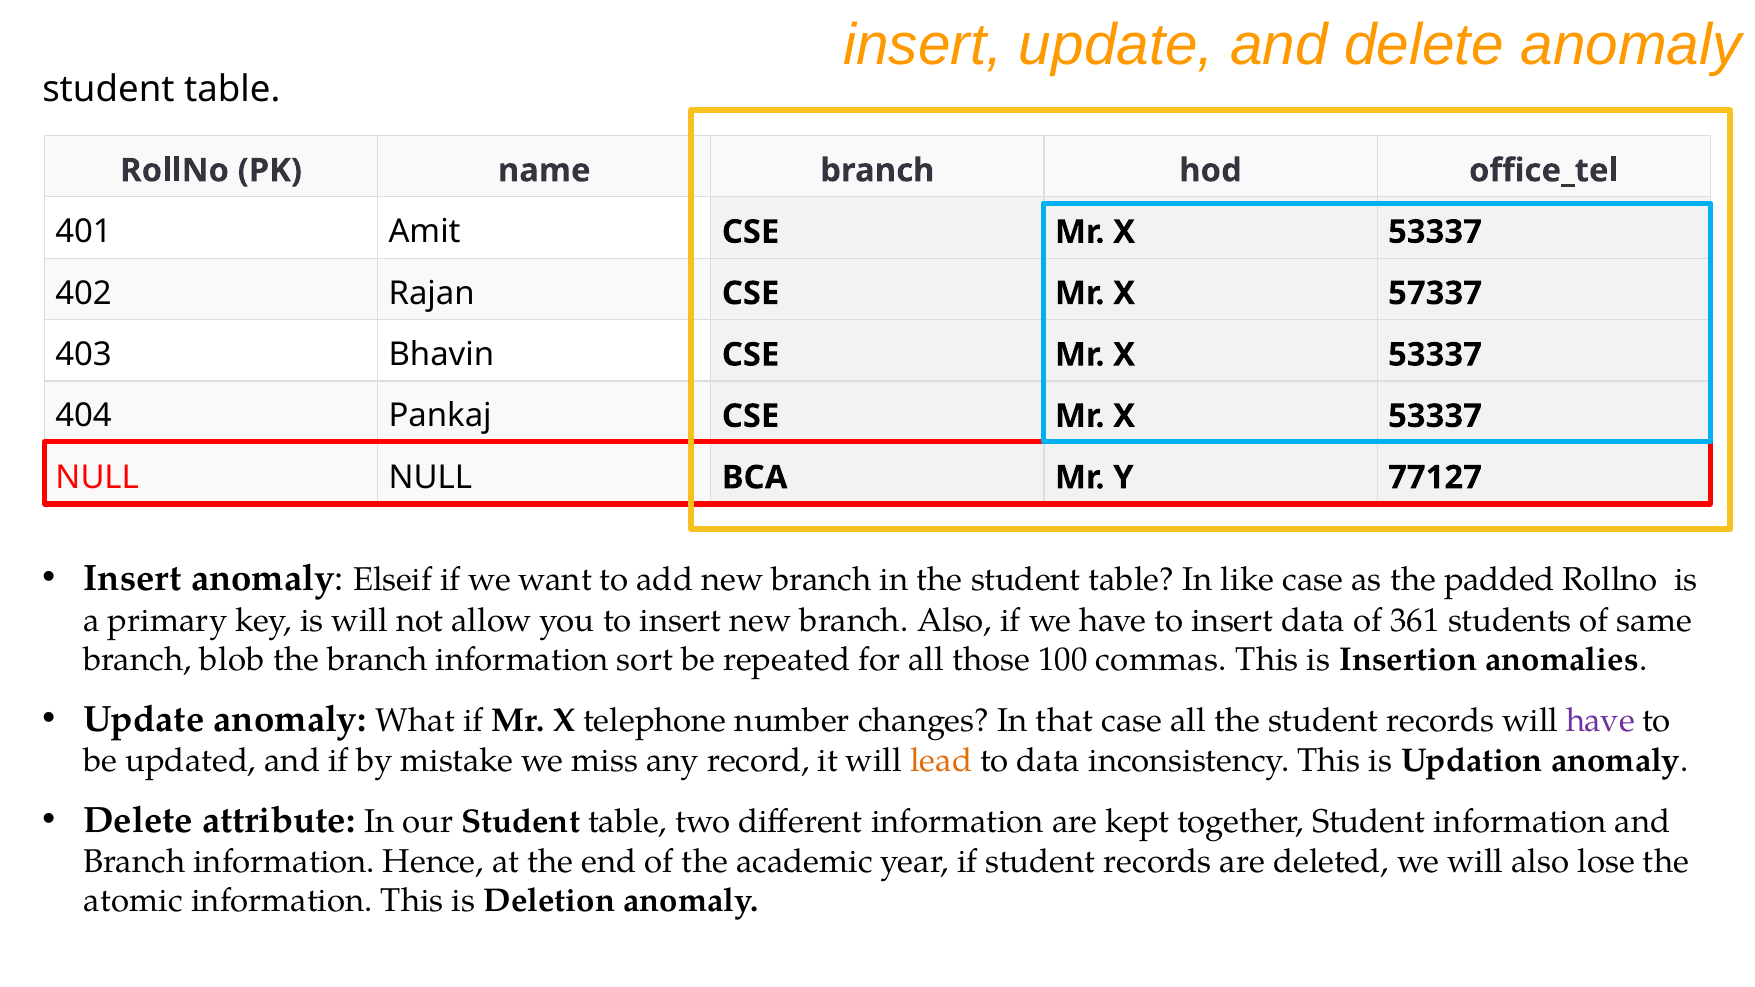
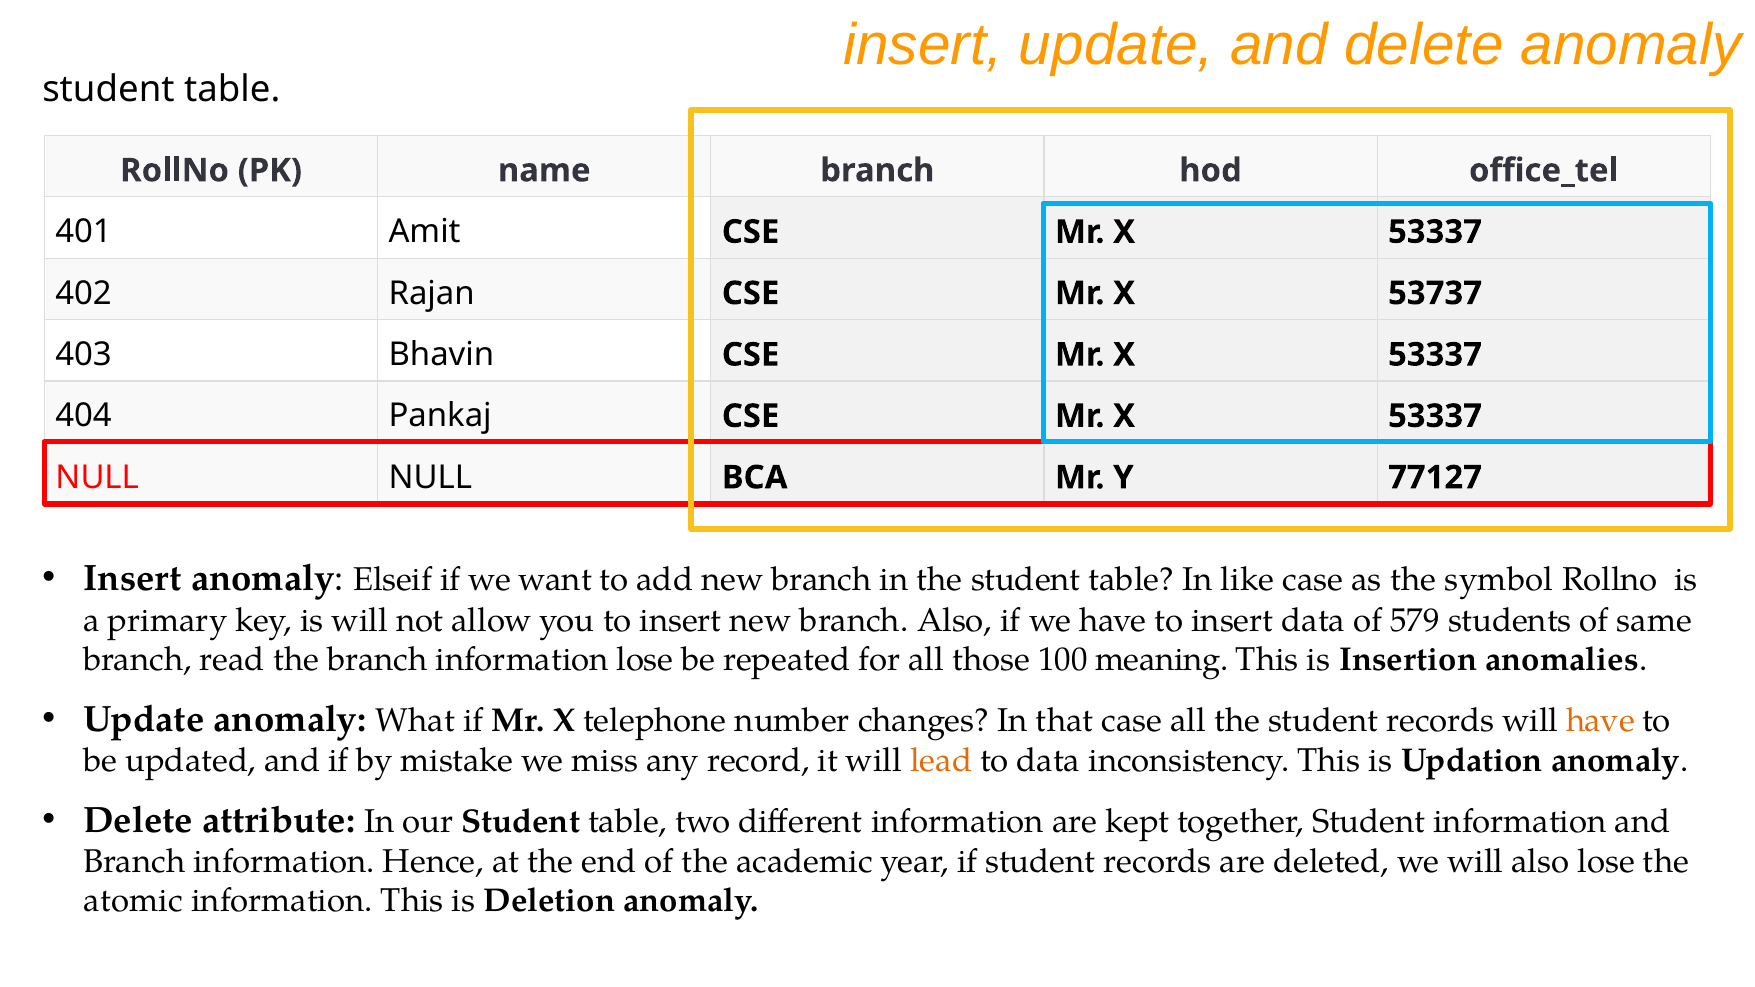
57337: 57337 -> 53737
padded: padded -> symbol
361: 361 -> 579
blob: blob -> read
information sort: sort -> lose
commas: commas -> meaning
have at (1601, 720) colour: purple -> orange
